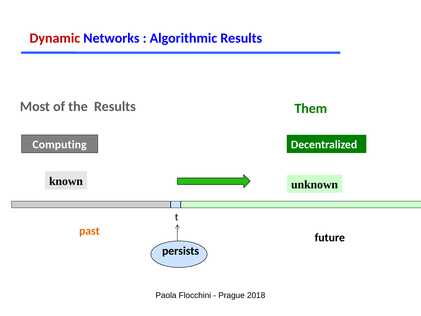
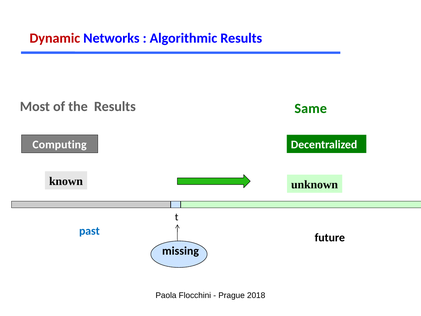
Them: Them -> Same
past colour: orange -> blue
persists: persists -> missing
